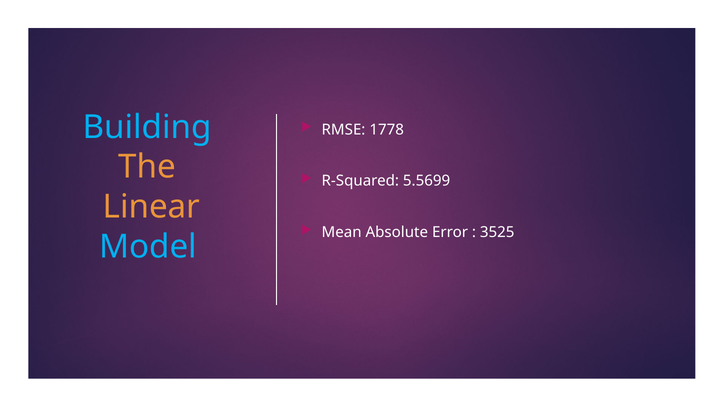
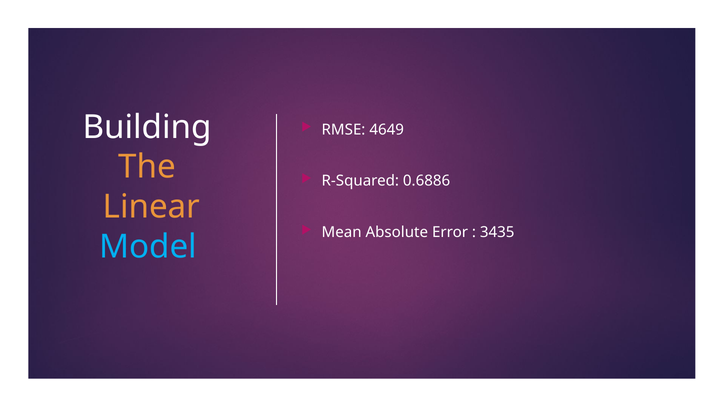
Building colour: light blue -> white
1778: 1778 -> 4649
5.5699: 5.5699 -> 0.6886
3525: 3525 -> 3435
